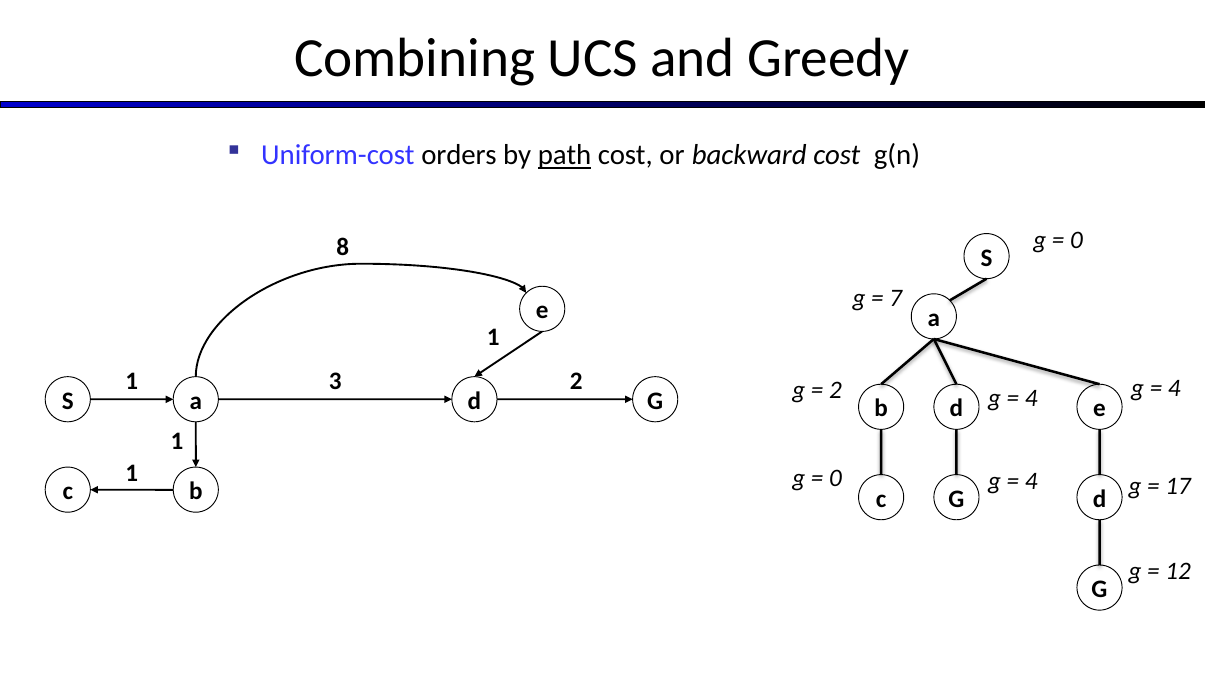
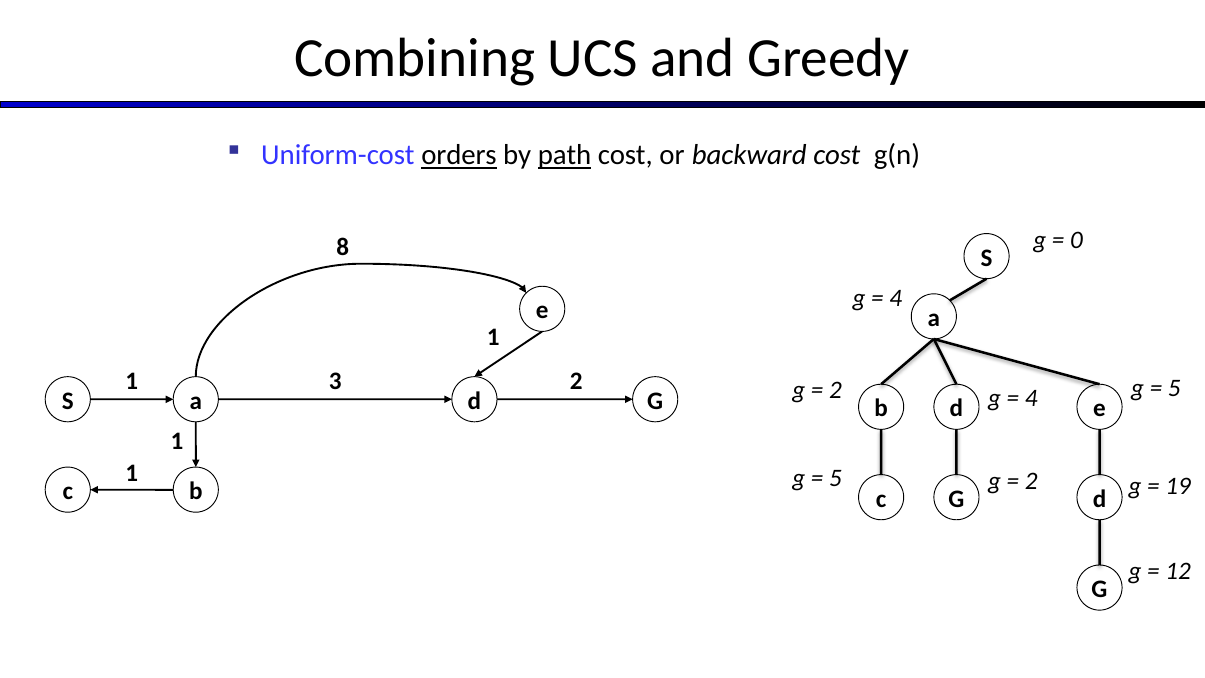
orders underline: none -> present
7 at (896, 298): 7 -> 4
4 at (1174, 388): 4 -> 5
0 at (835, 478): 0 -> 5
4 at (1031, 481): 4 -> 2
17: 17 -> 19
